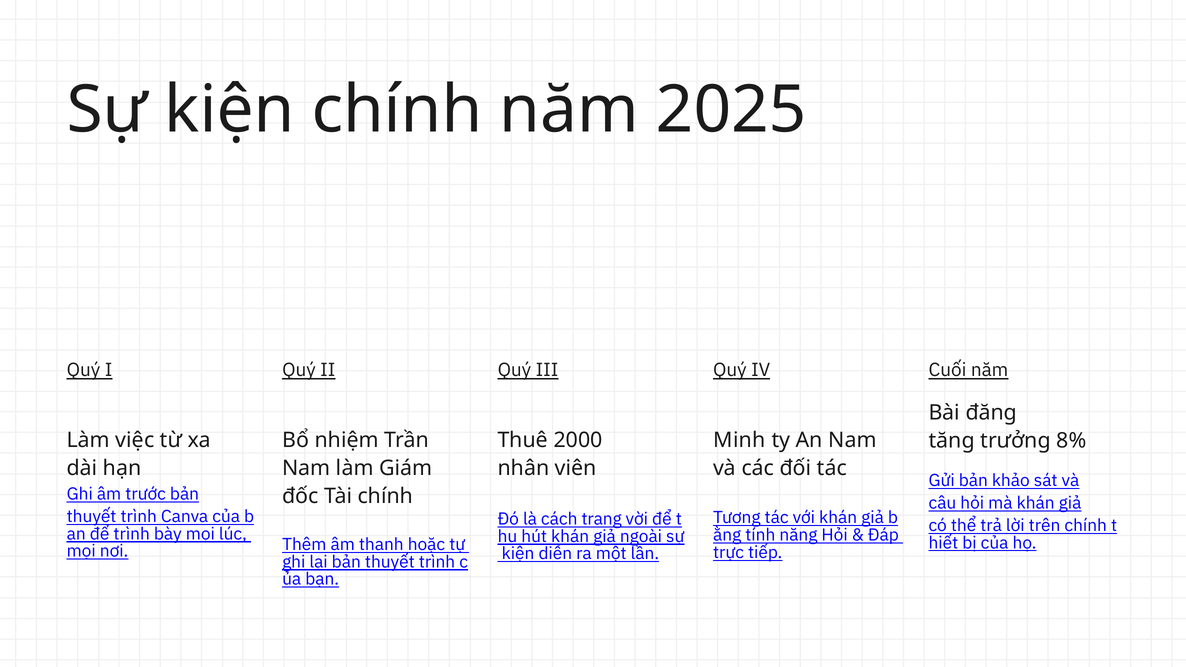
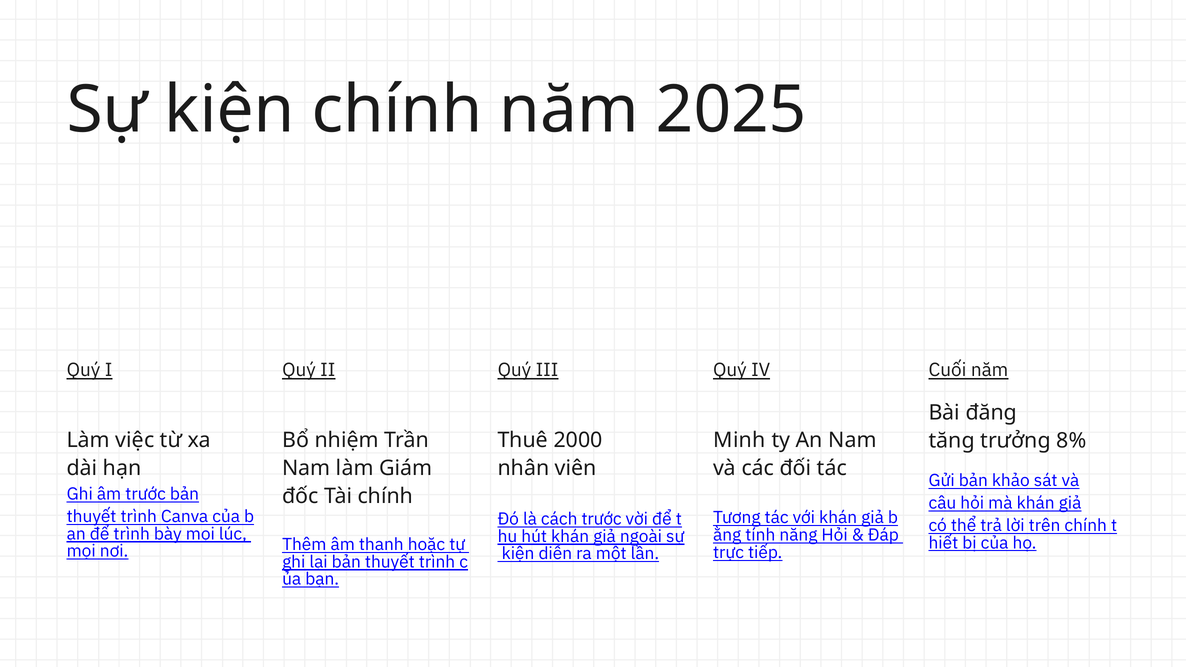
cách trang: trang -> trước
